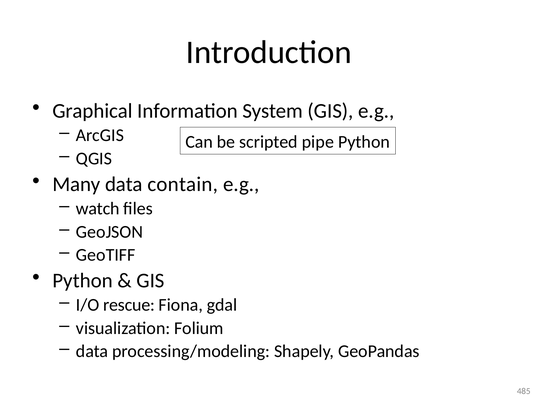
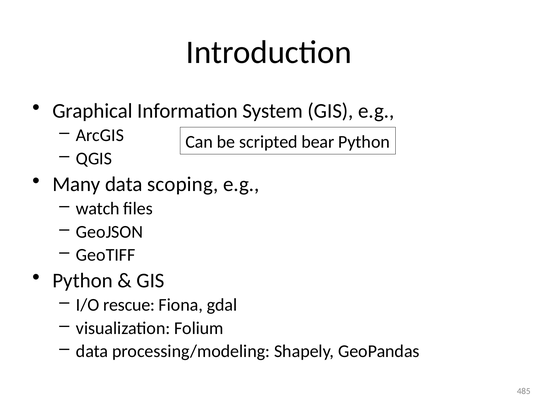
pipe: pipe -> bear
contain: contain -> scoping
